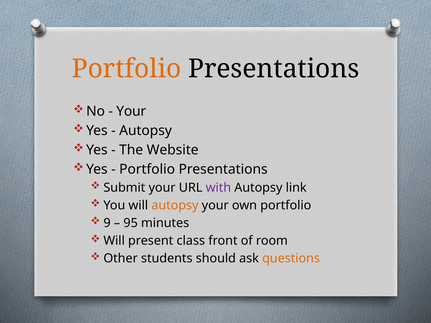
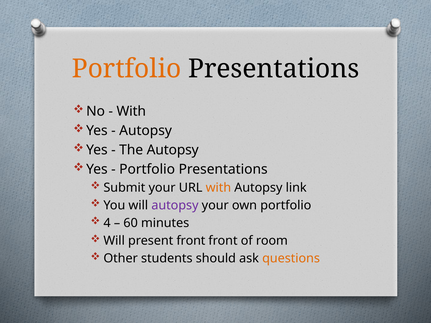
Your at (131, 111): Your -> With
The Website: Website -> Autopsy
with at (218, 188) colour: purple -> orange
autopsy at (175, 205) colour: orange -> purple
9: 9 -> 4
95: 95 -> 60
present class: class -> front
